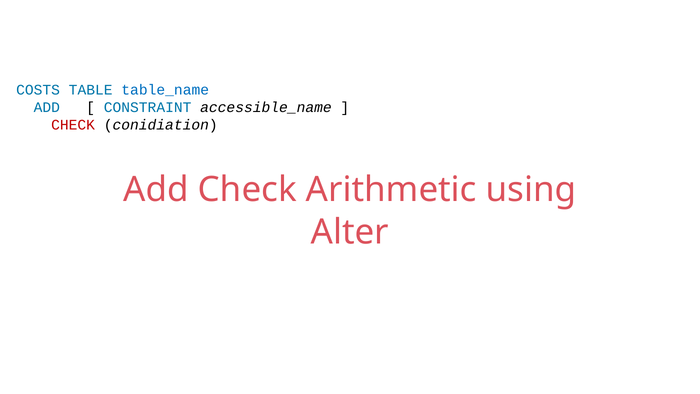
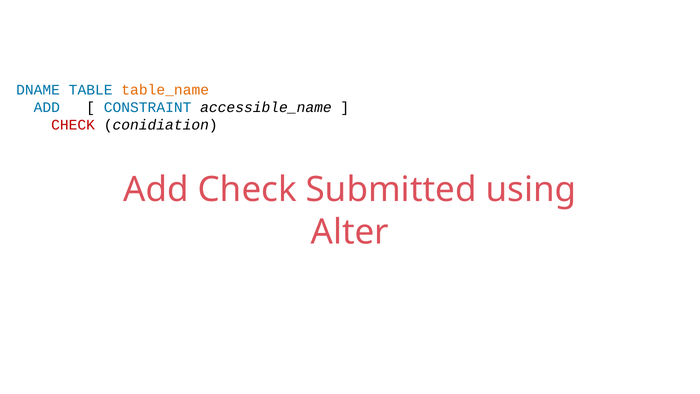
COSTS: COSTS -> DNAME
table_name colour: blue -> orange
Arithmetic: Arithmetic -> Submitted
